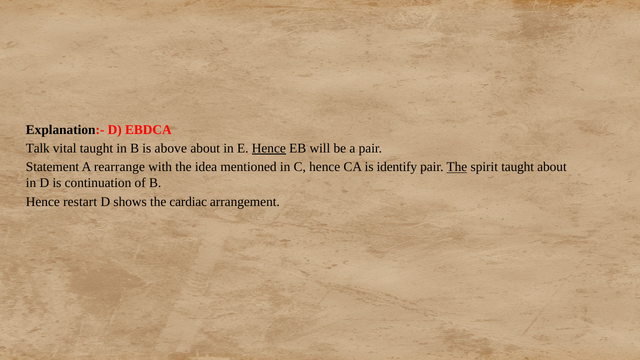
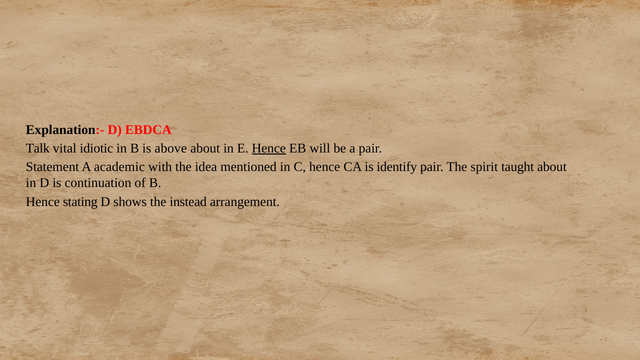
vital taught: taught -> idiotic
rearrange: rearrange -> academic
The at (457, 167) underline: present -> none
restart: restart -> stating
cardiac: cardiac -> instead
